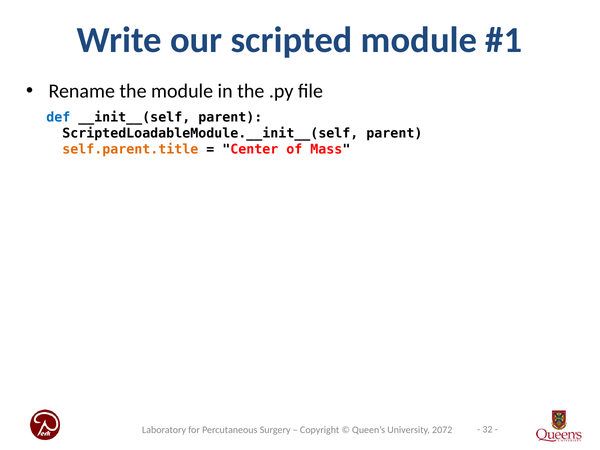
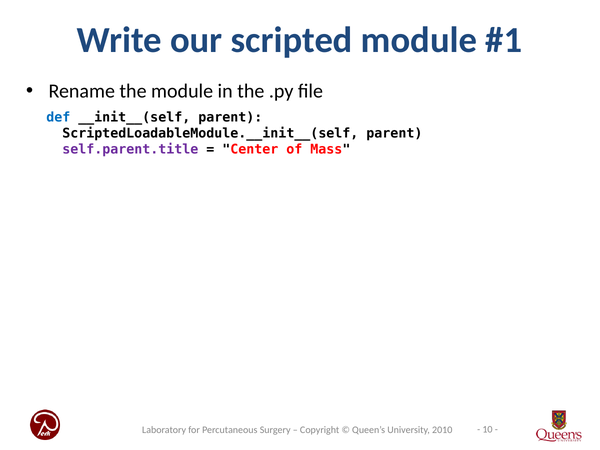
self.parent.title colour: orange -> purple
32: 32 -> 10
2072: 2072 -> 2010
